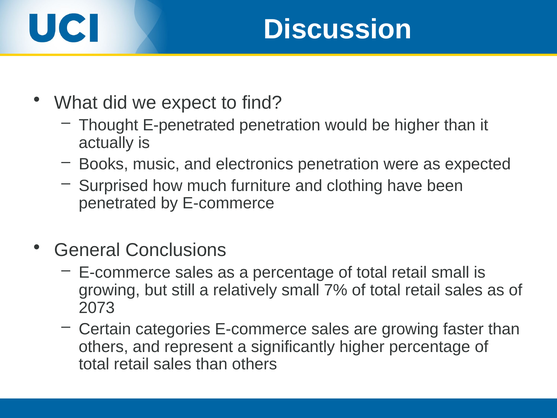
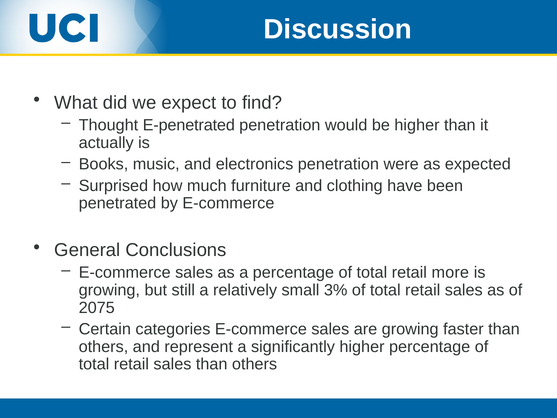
retail small: small -> more
7%: 7% -> 3%
2073: 2073 -> 2075
